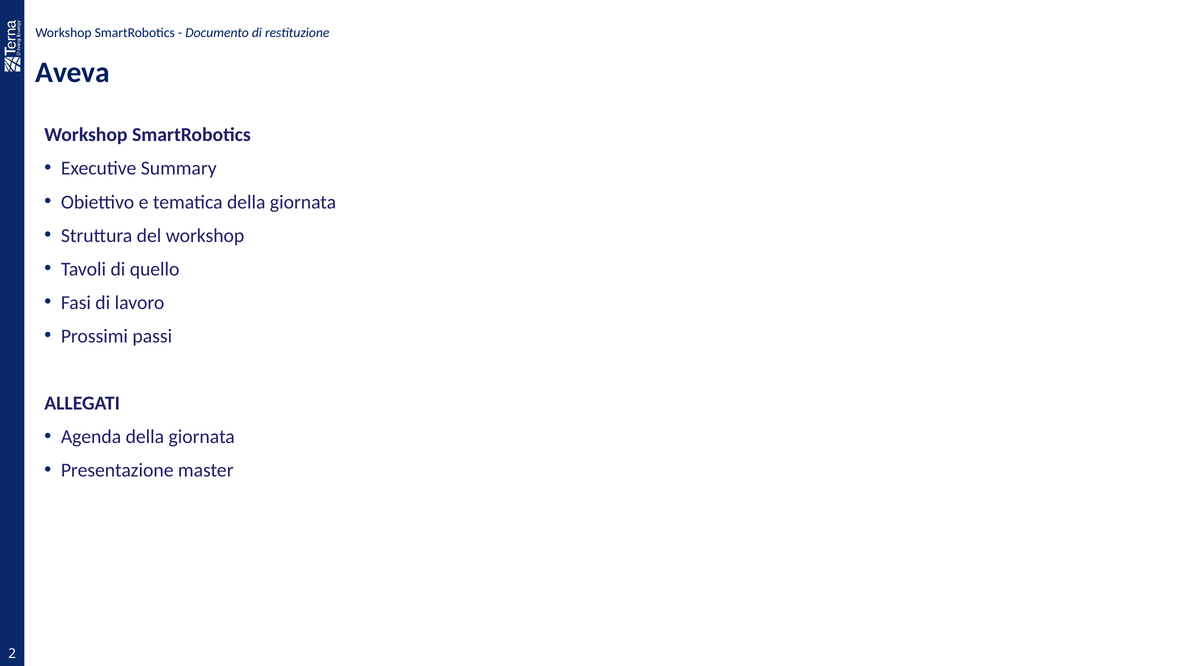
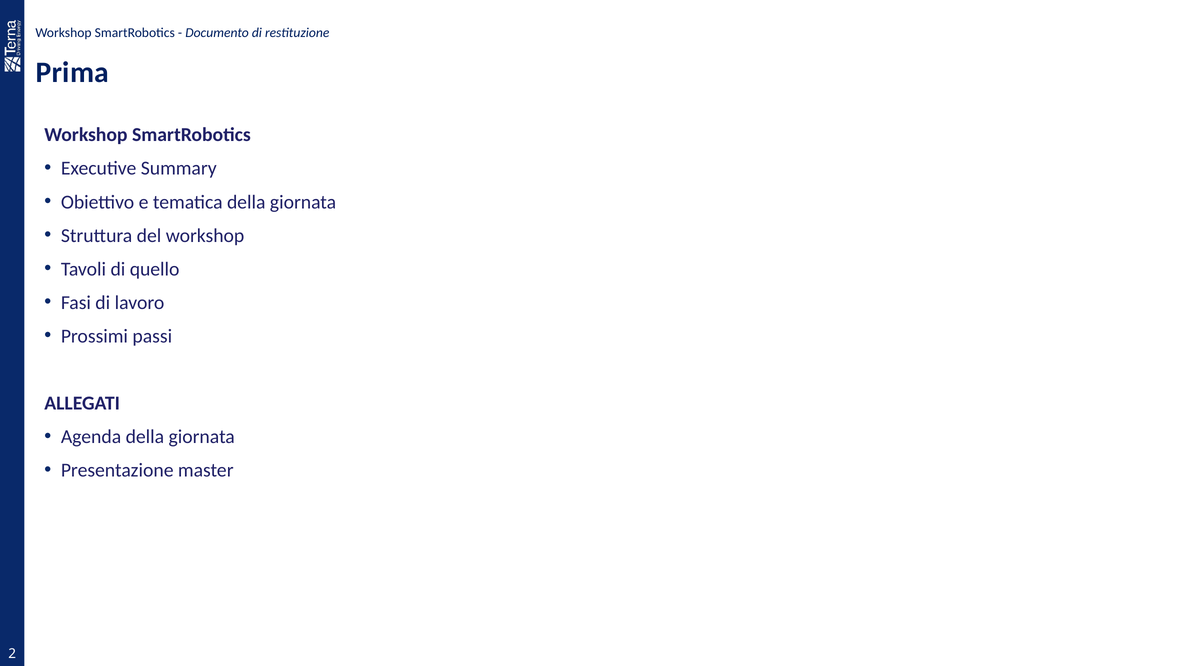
Aveva: Aveva -> Prima
